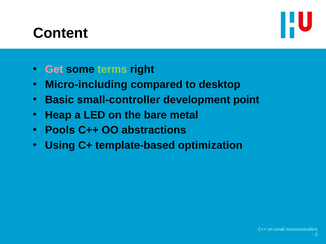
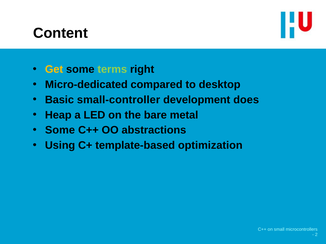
Get colour: pink -> yellow
Micro-including: Micro-including -> Micro-dedicated
point: point -> does
Pools at (60, 130): Pools -> Some
